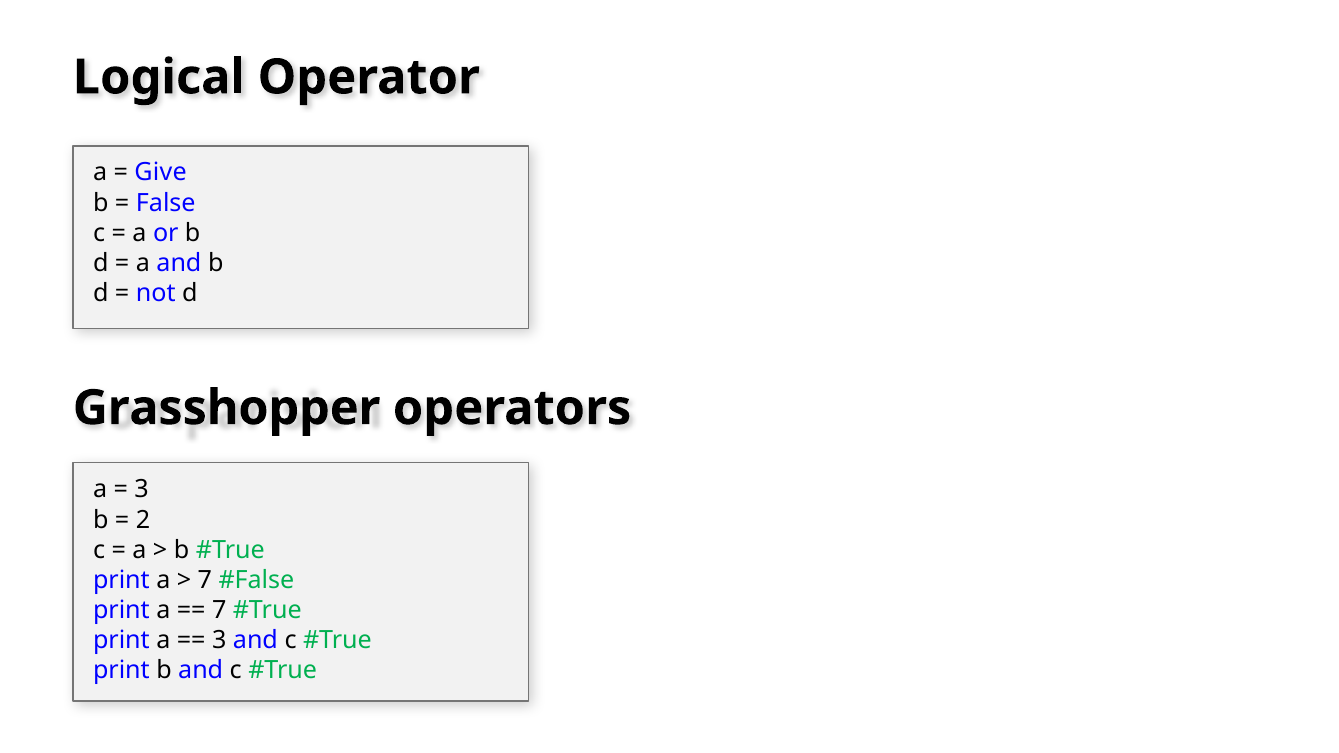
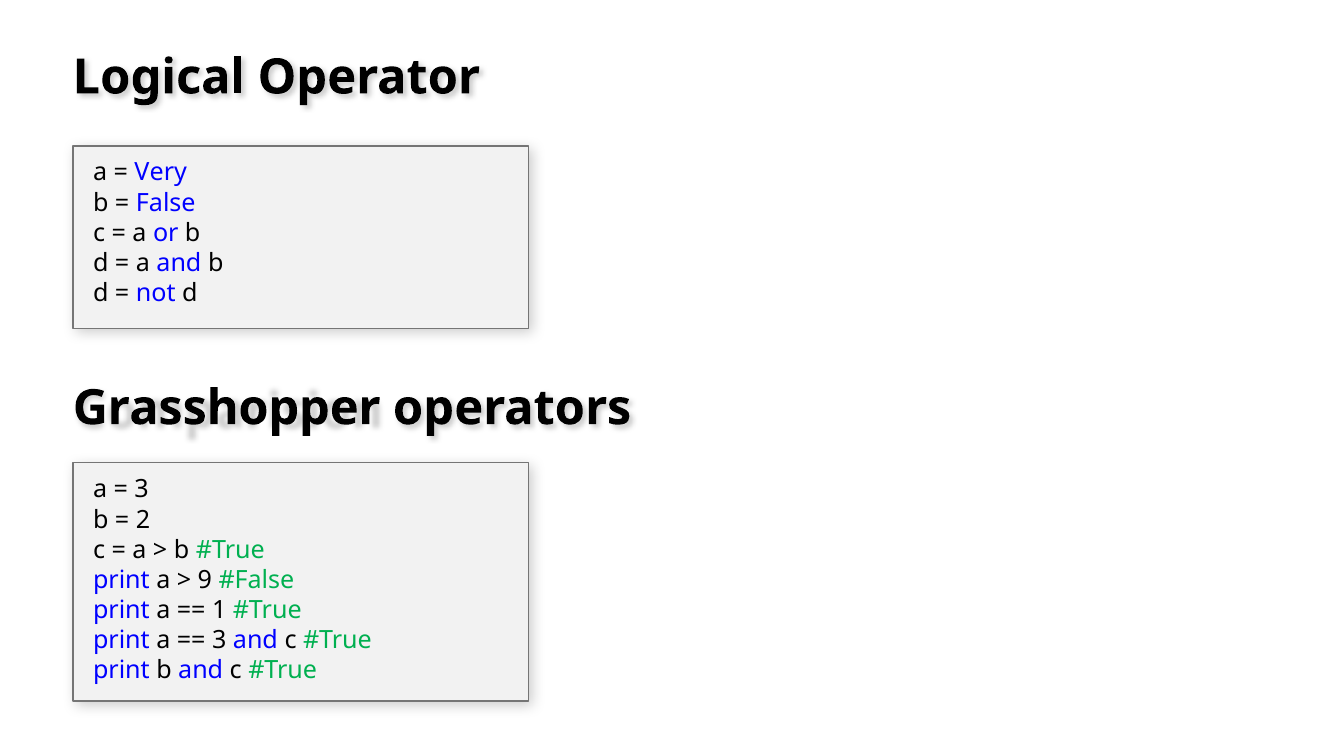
Give: Give -> Very
7 at (205, 580): 7 -> 9
7 at (219, 610): 7 -> 1
